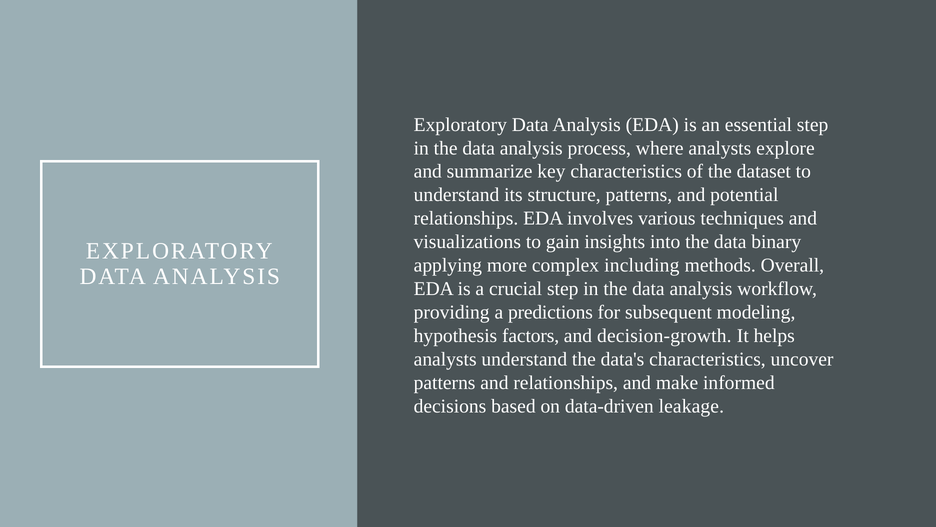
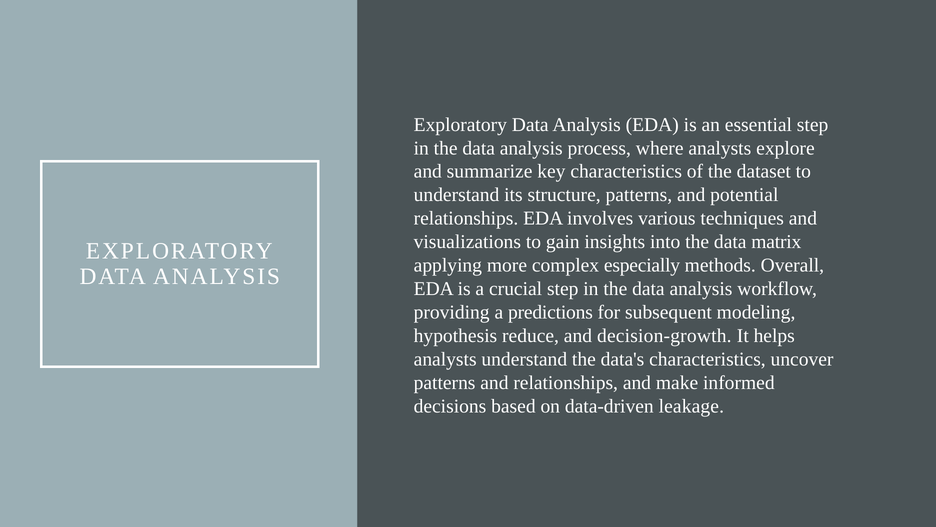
binary: binary -> matrix
including: including -> especially
factors: factors -> reduce
